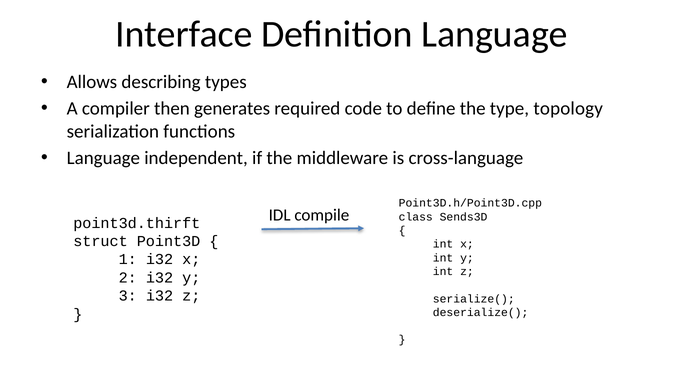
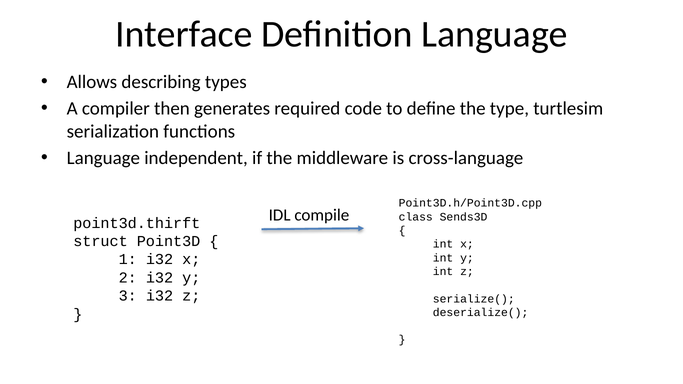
topology: topology -> turtlesim
